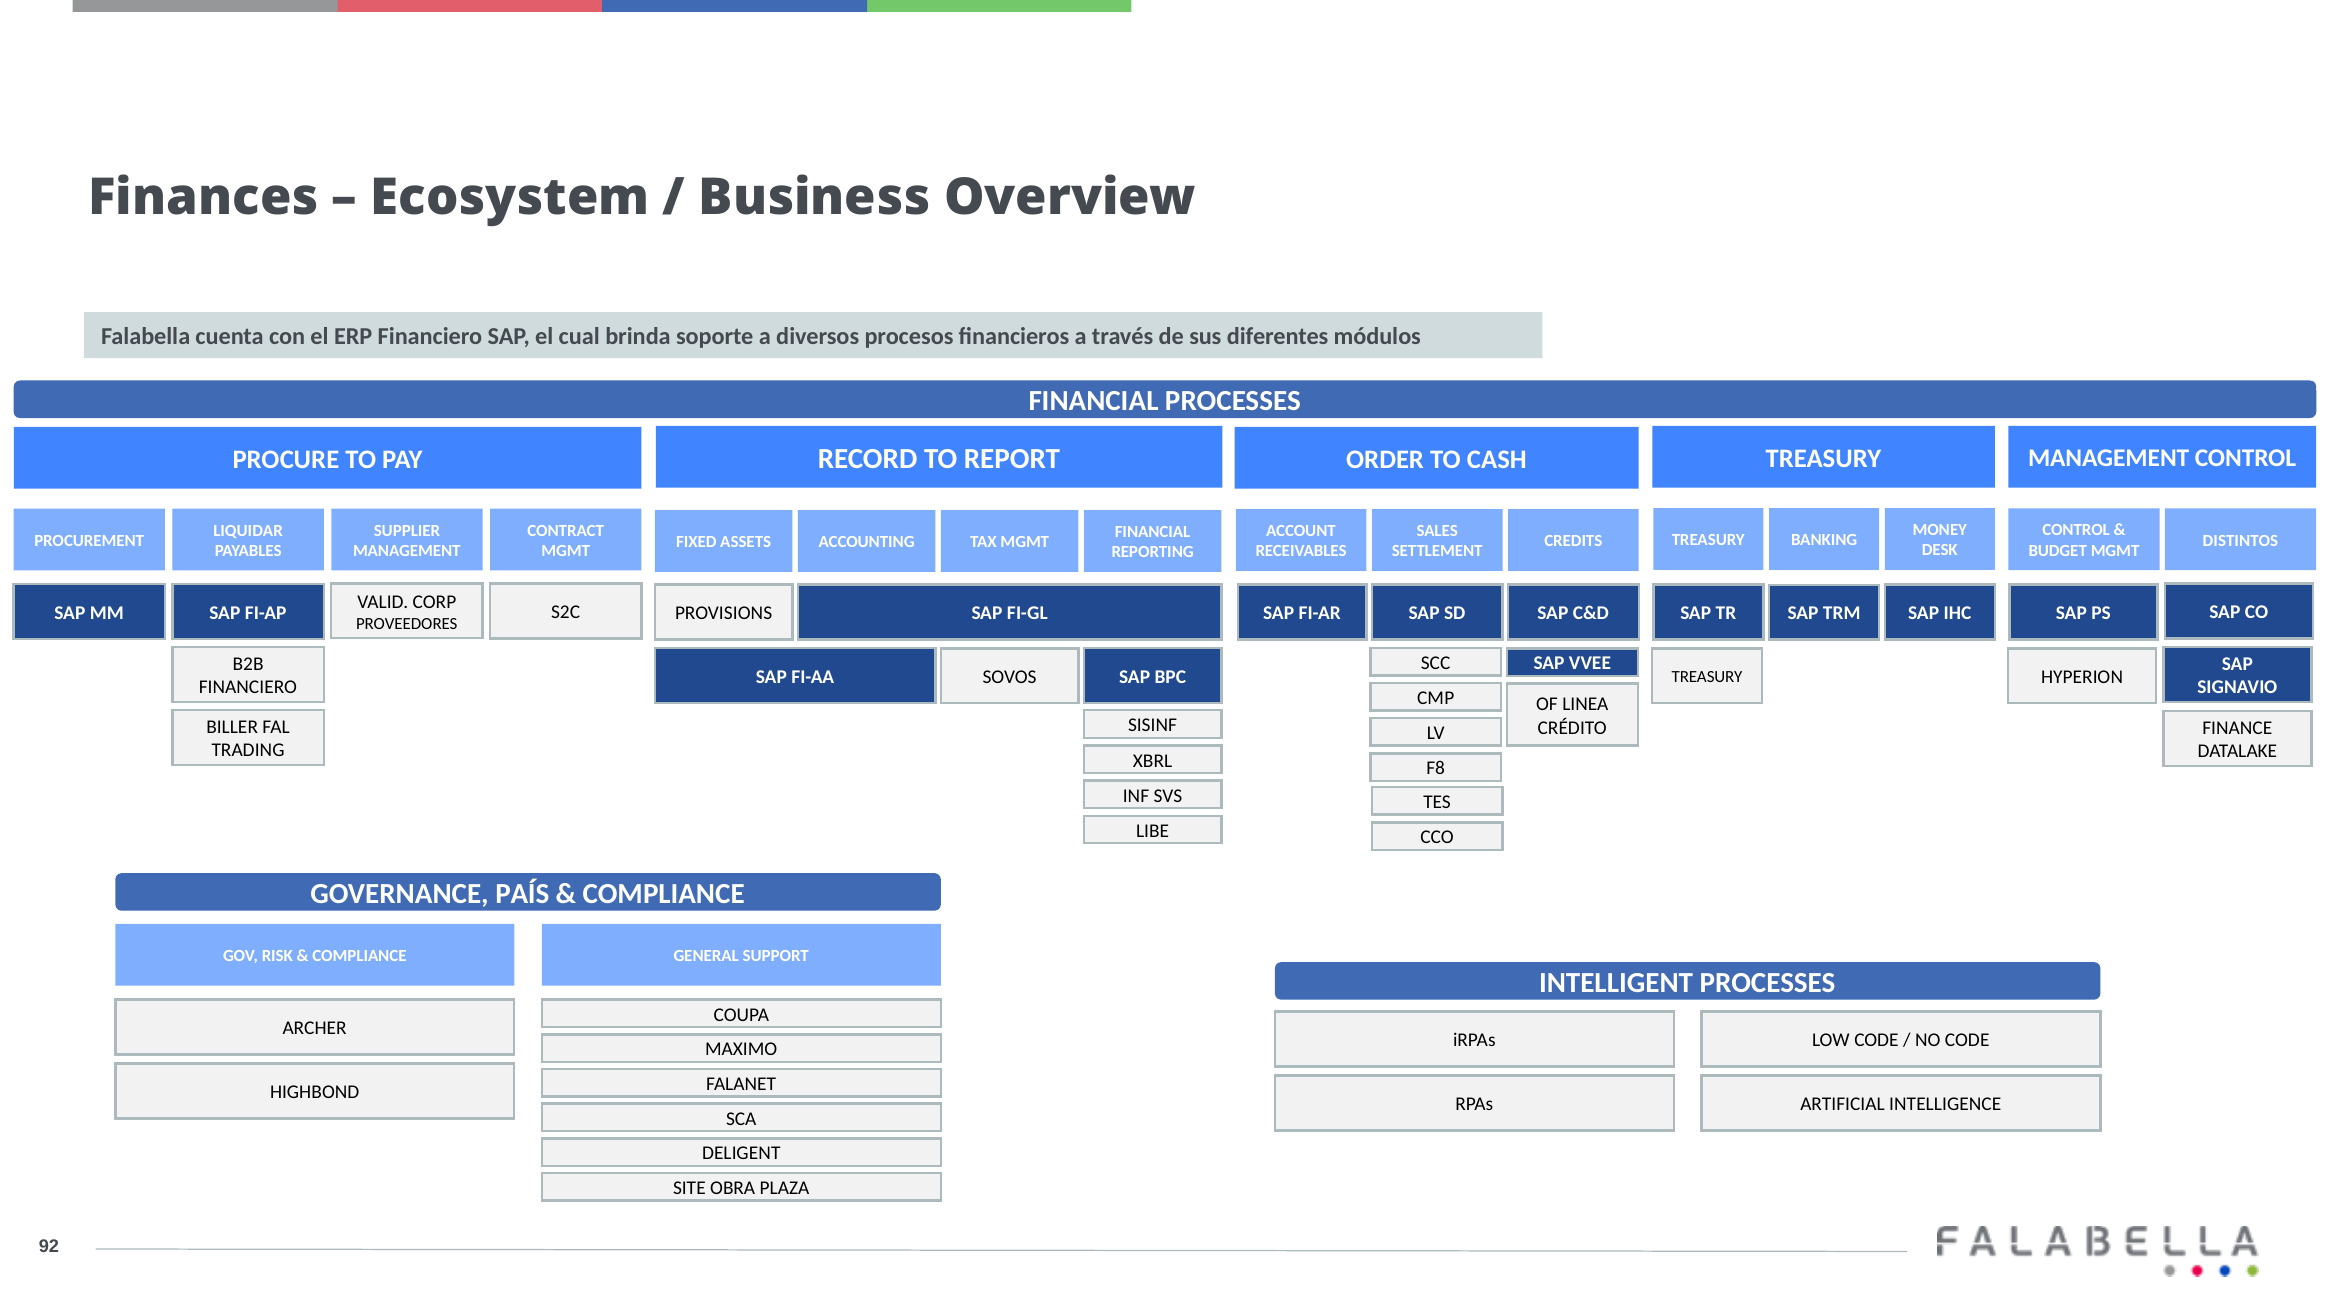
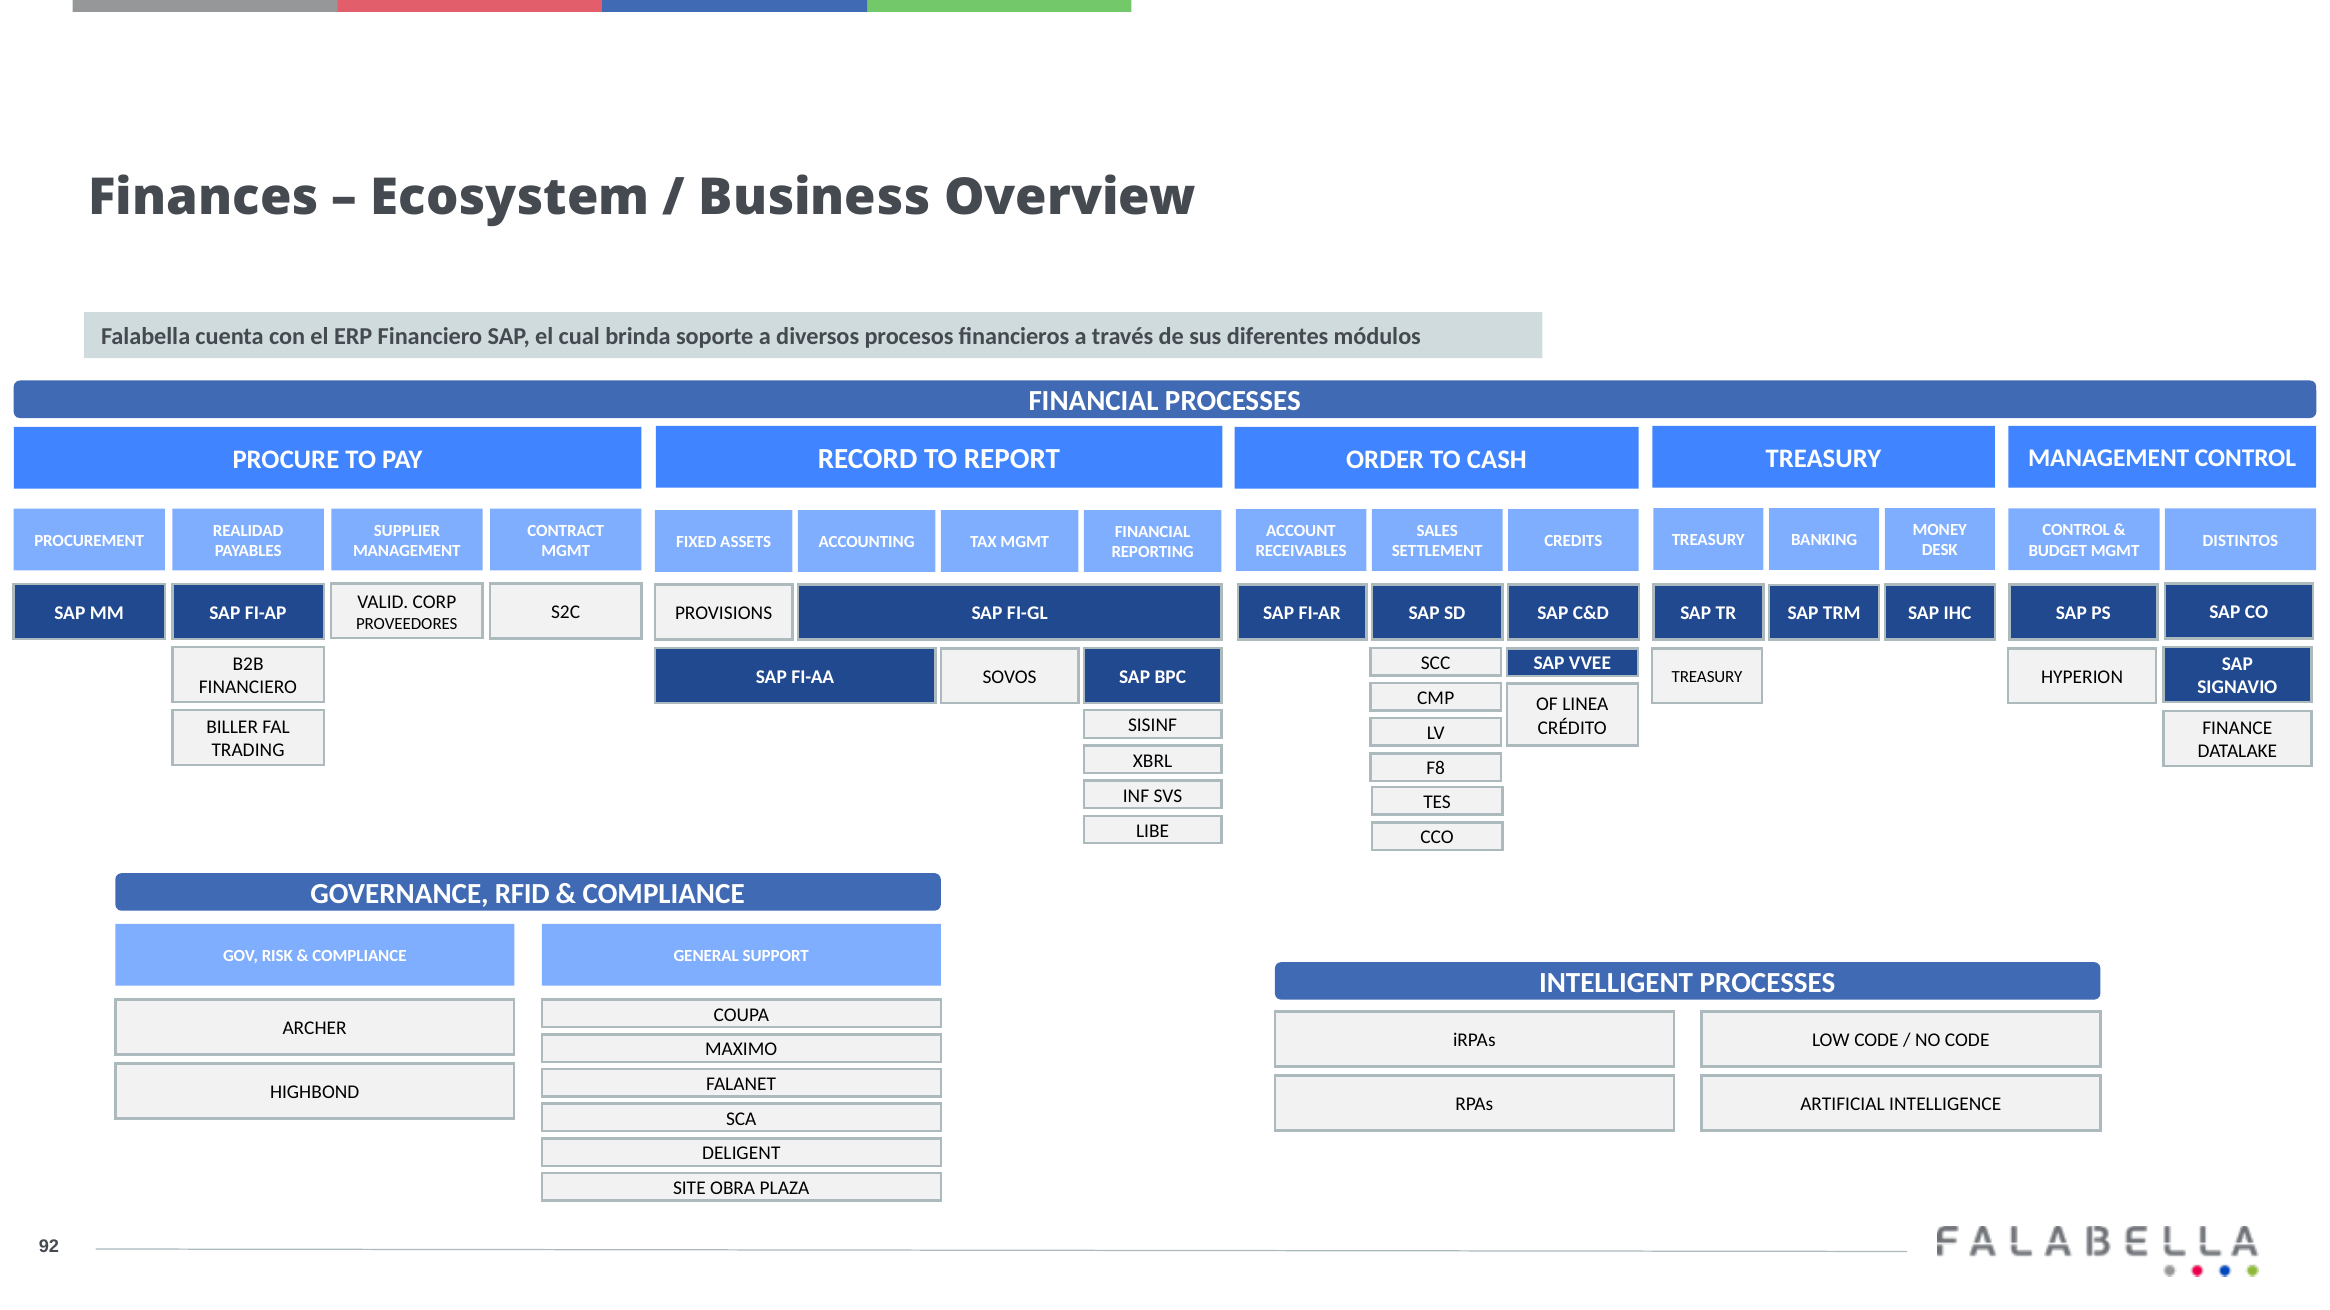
LIQUIDAR: LIQUIDAR -> REALIDAD
PAÍS: PAÍS -> RFID
